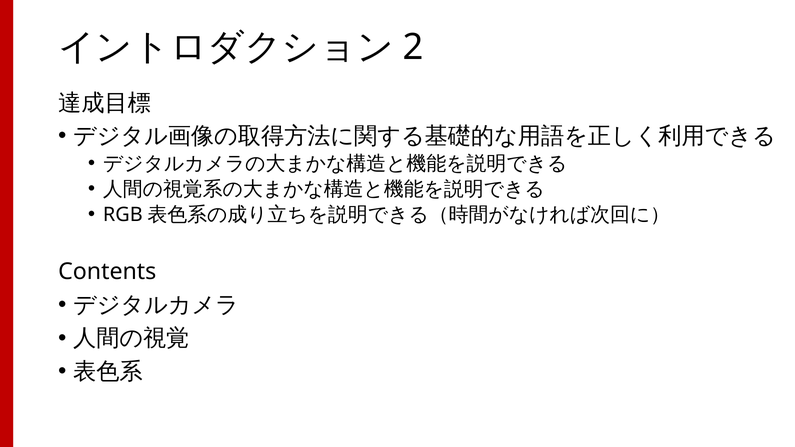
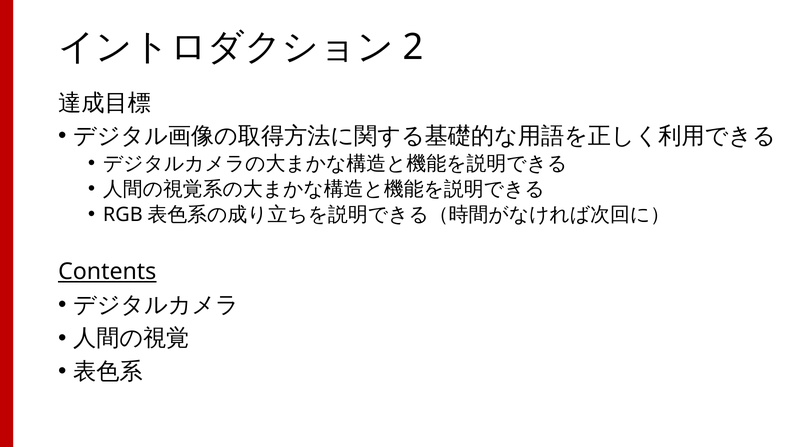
Contents underline: none -> present
